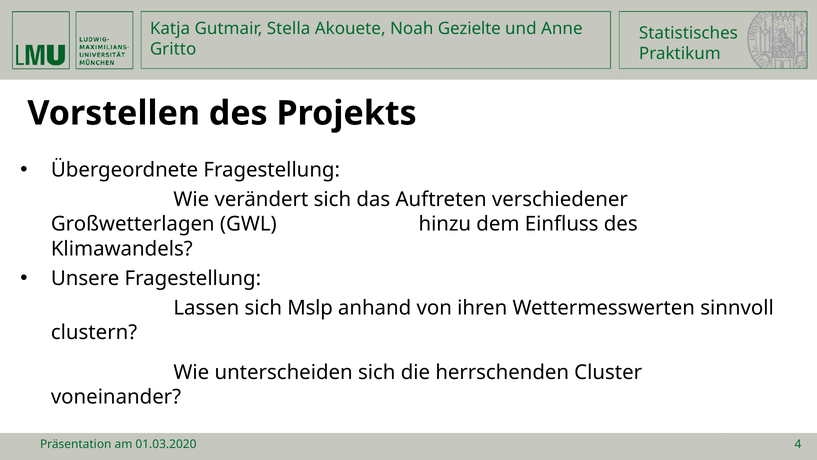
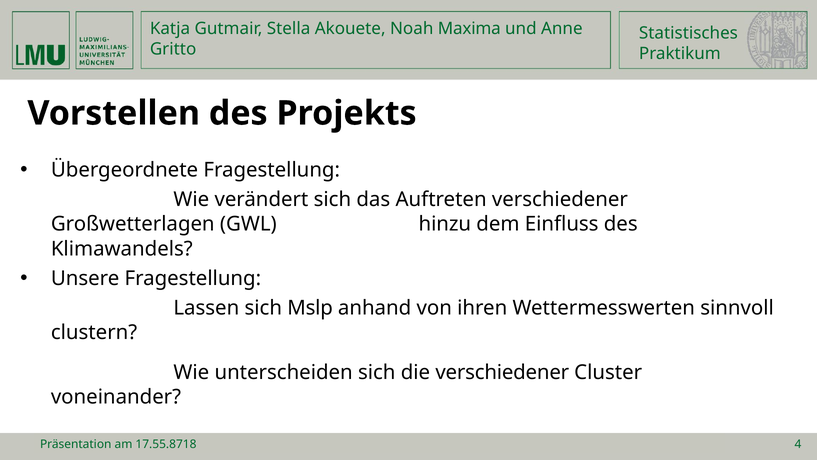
Gezielte: Gezielte -> Maxima
die herrschenden: herrschenden -> verschiedener
01.03.2020: 01.03.2020 -> 17.55.8718
